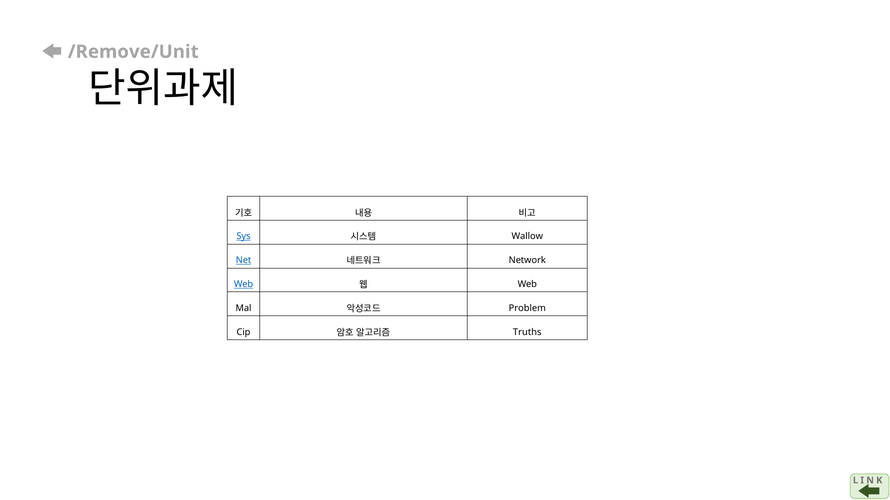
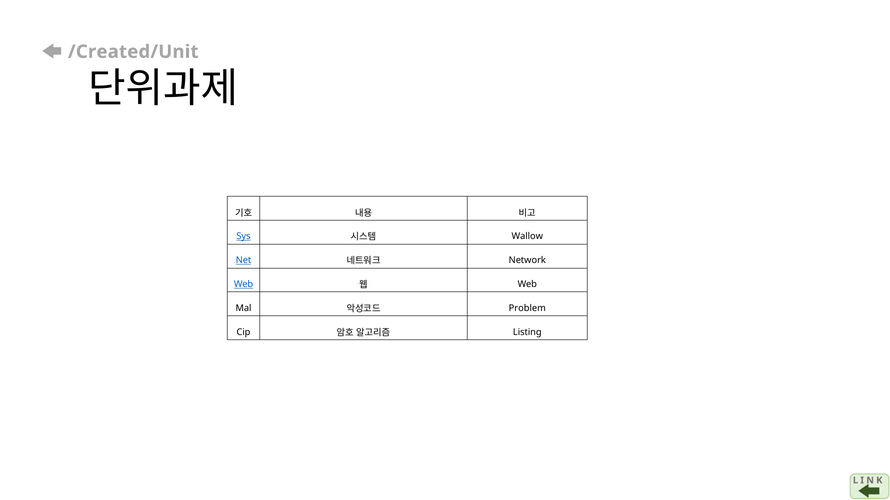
/Remove/Unit: /Remove/Unit -> /Created/Unit
Truths: Truths -> Listing
